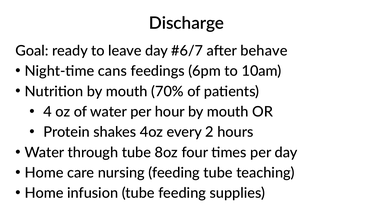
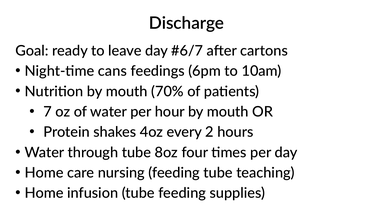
behave: behave -> cartons
4: 4 -> 7
